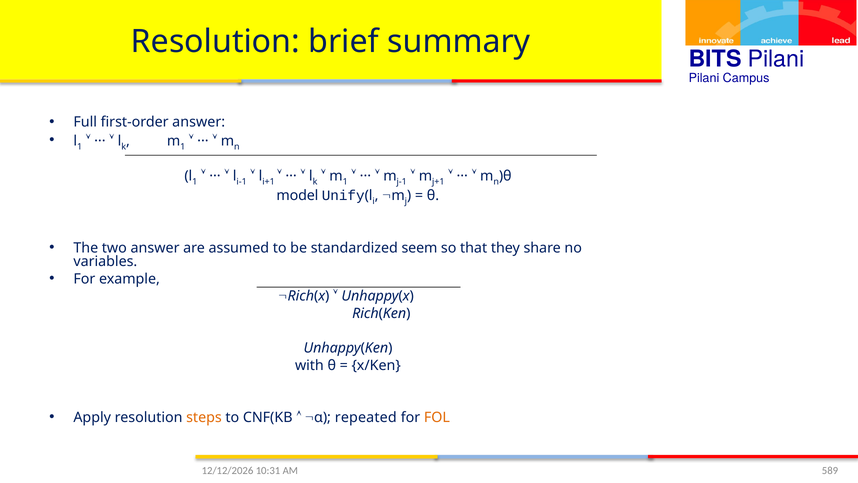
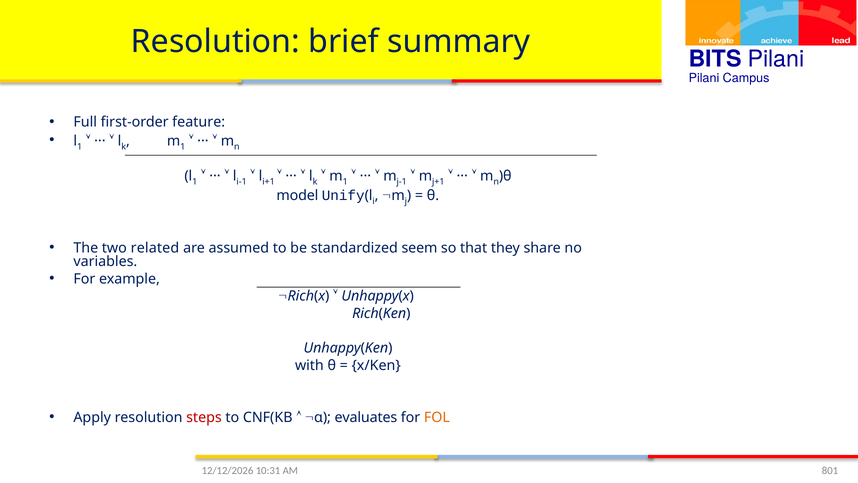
first-order answer: answer -> feature
two answer: answer -> related
steps colour: orange -> red
repeated: repeated -> evaluates
589: 589 -> 801
